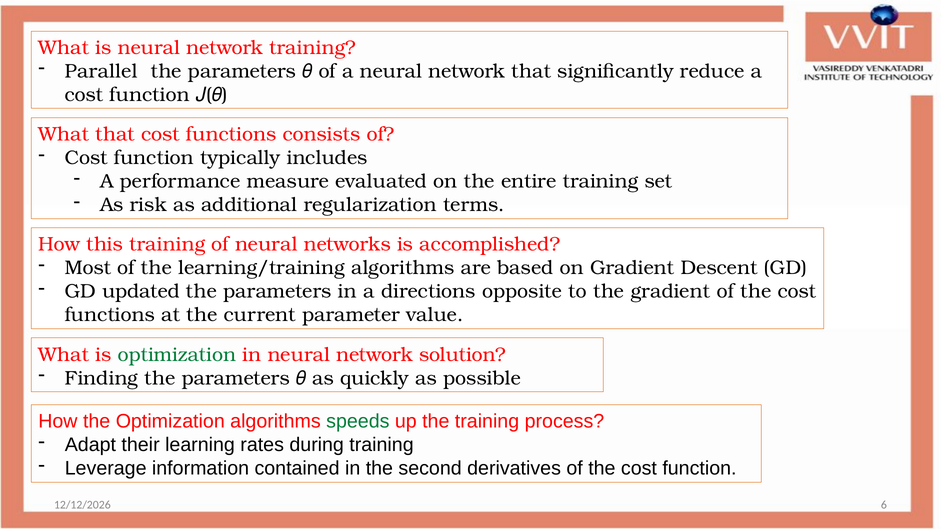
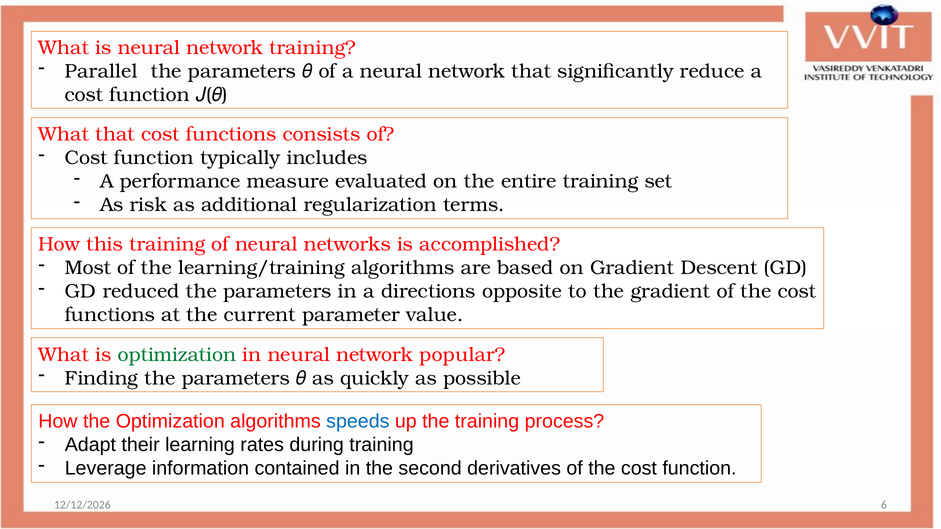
updated: updated -> reduced
solution: solution -> popular
speeds colour: green -> blue
